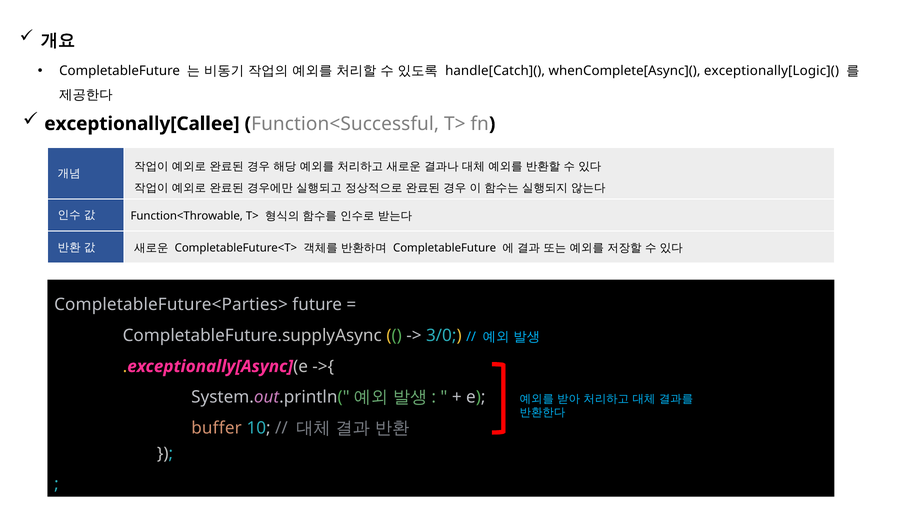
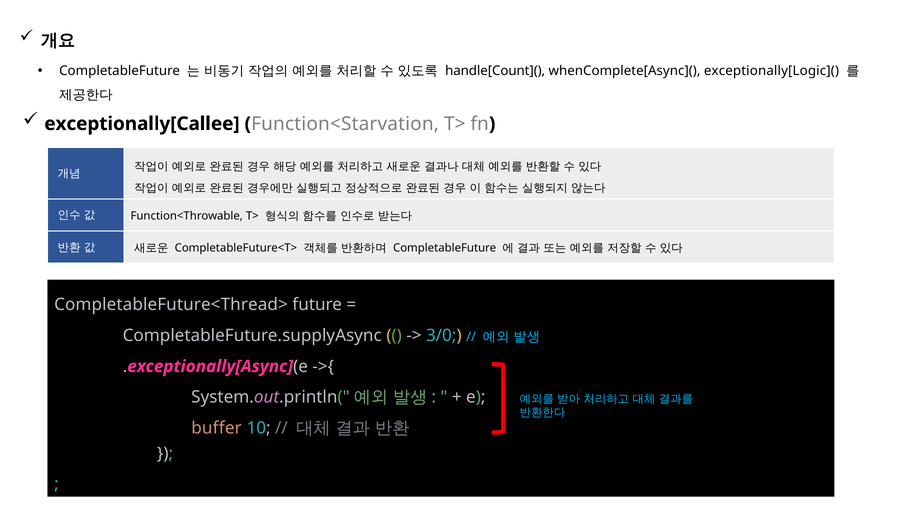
handle[Catch](: handle[Catch]( -> handle[Count](
Function<Successful: Function<Successful -> Function<Starvation
CompletableFuture<Parties>: CompletableFuture<Parties> -> CompletableFuture<Thread>
